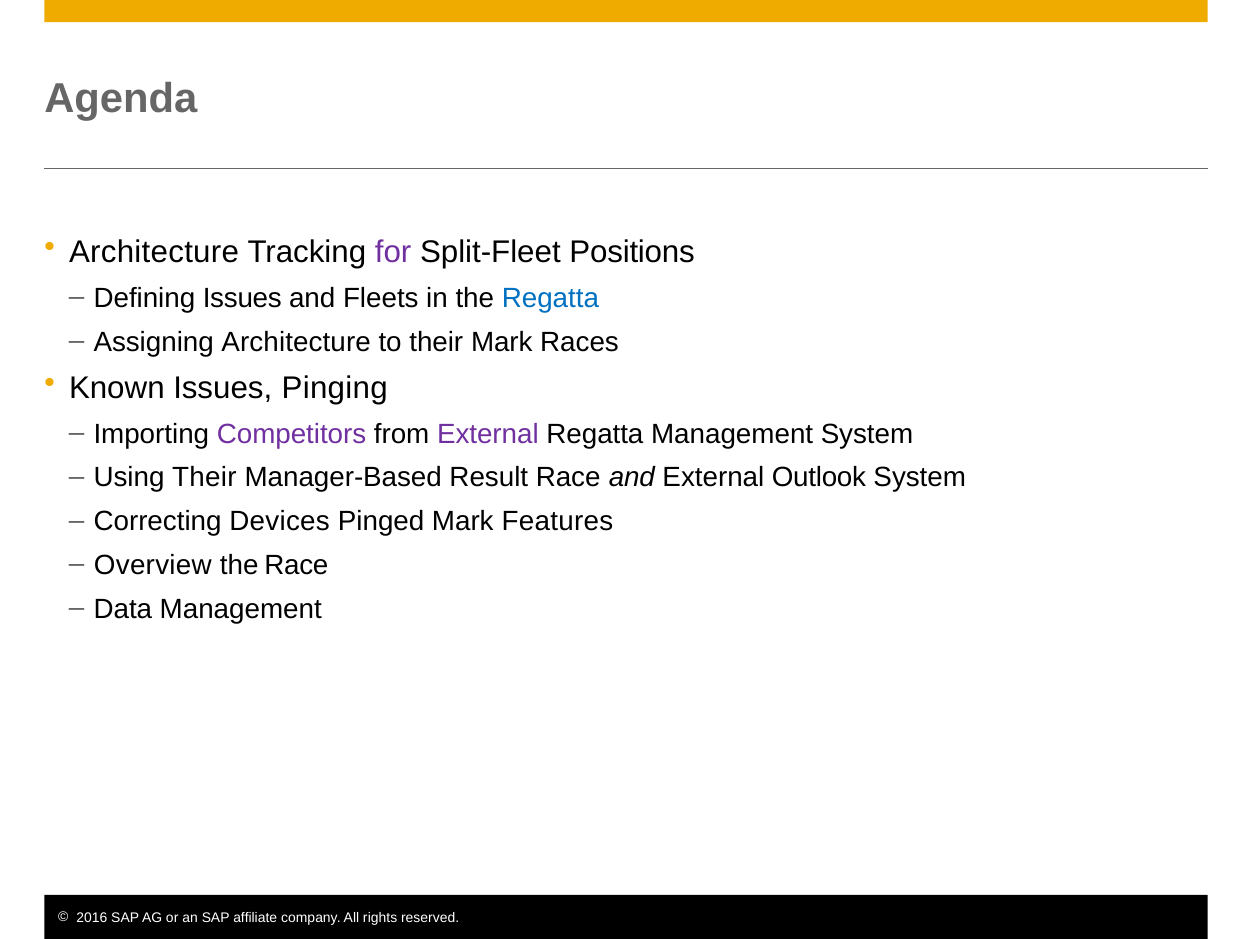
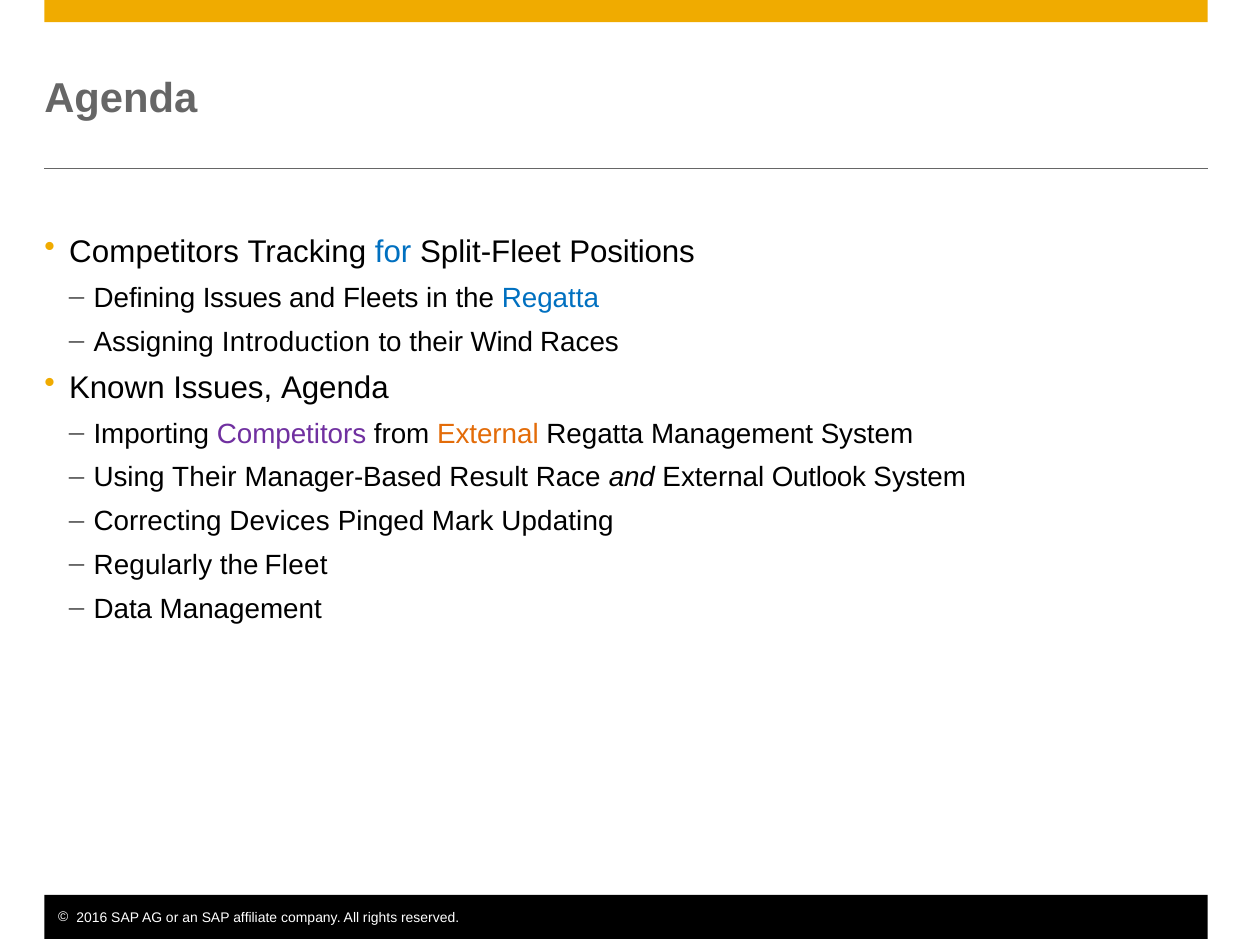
Architecture at (154, 253): Architecture -> Competitors
for colour: purple -> blue
Assigning Architecture: Architecture -> Introduction
their Mark: Mark -> Wind
Issues Pinging: Pinging -> Agenda
External at (488, 434) colour: purple -> orange
Features: Features -> Updating
Overview: Overview -> Regularly
the Race: Race -> Fleet
